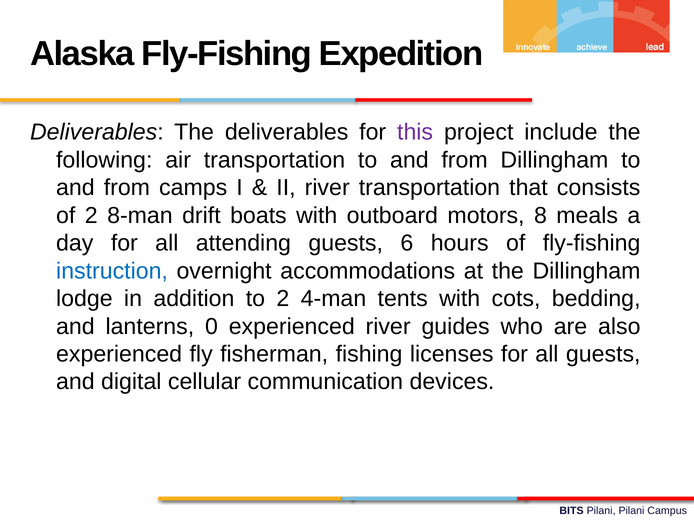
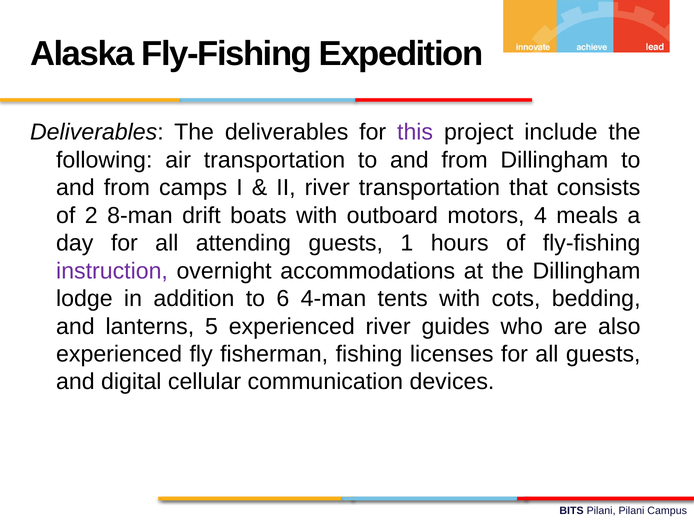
8: 8 -> 4
6: 6 -> 1
instruction colour: blue -> purple
to 2: 2 -> 6
0: 0 -> 5
